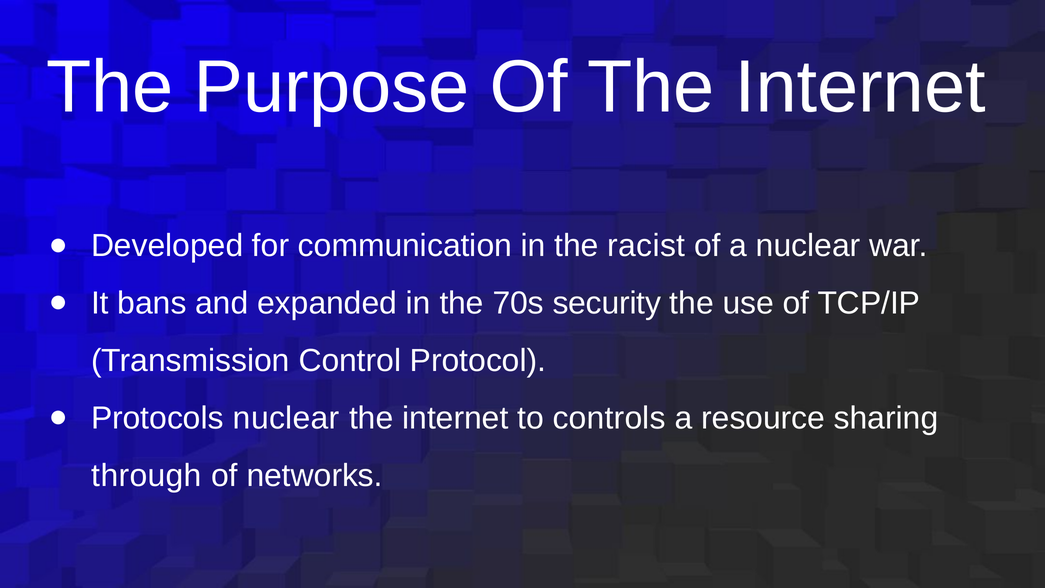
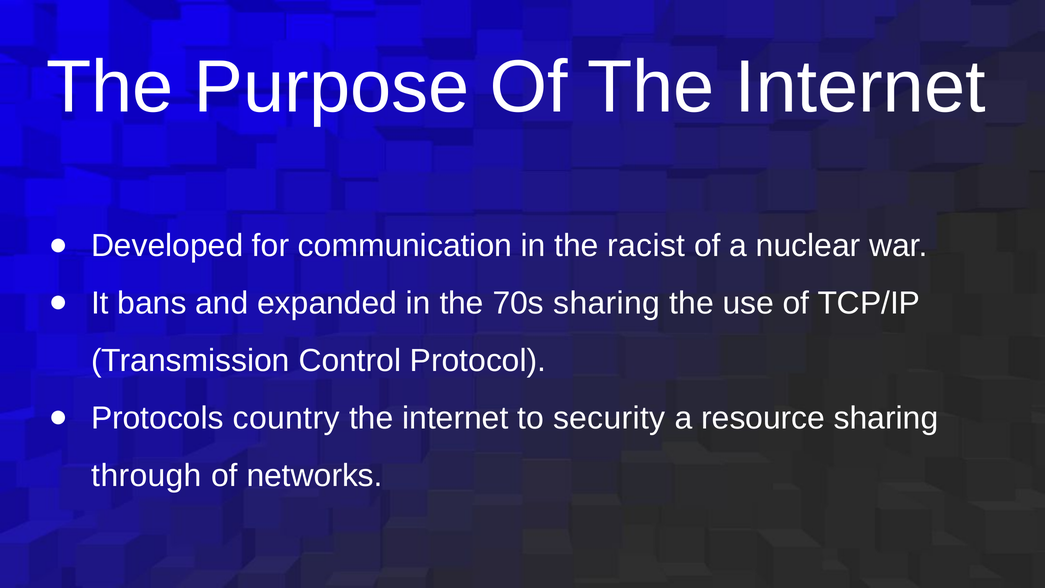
70s security: security -> sharing
Protocols nuclear: nuclear -> country
controls: controls -> security
